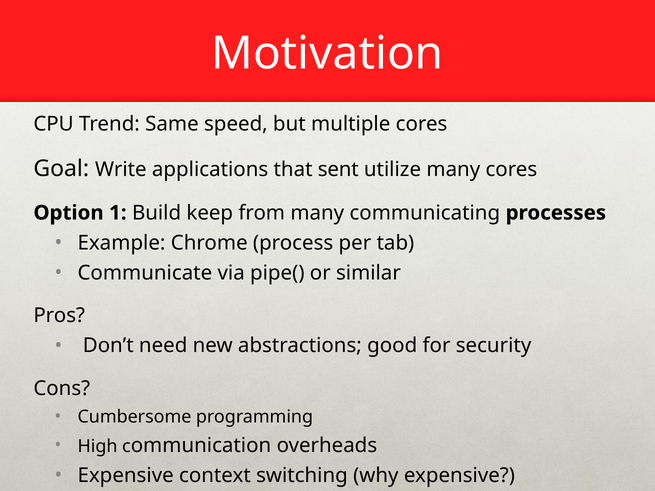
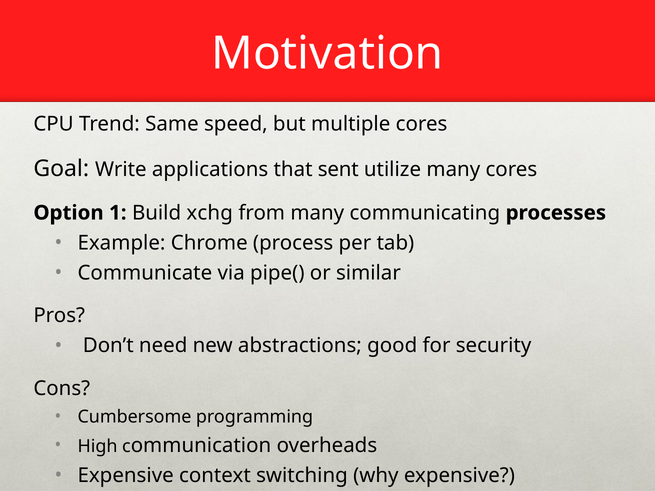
keep: keep -> xchg
